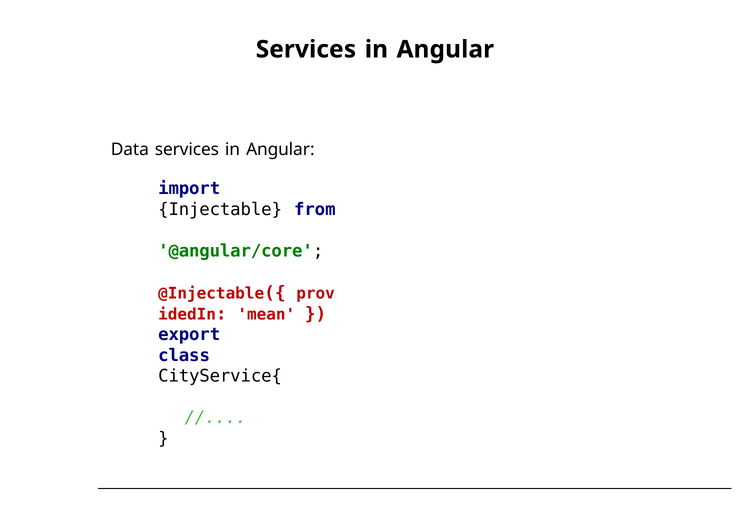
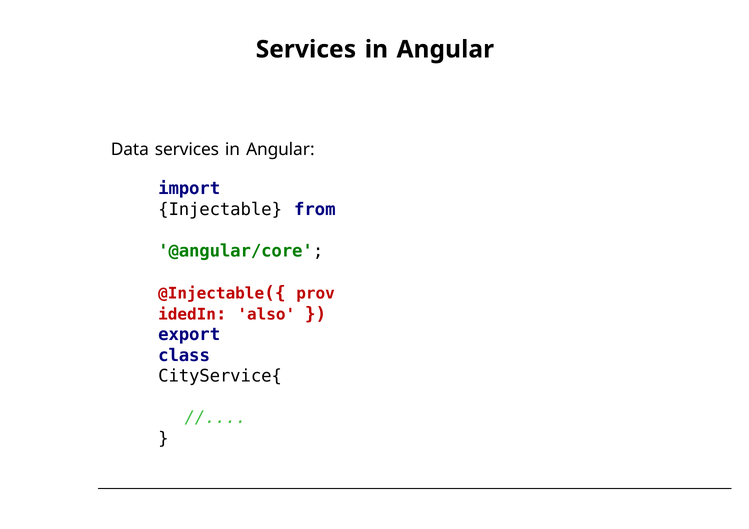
mean: mean -> also
